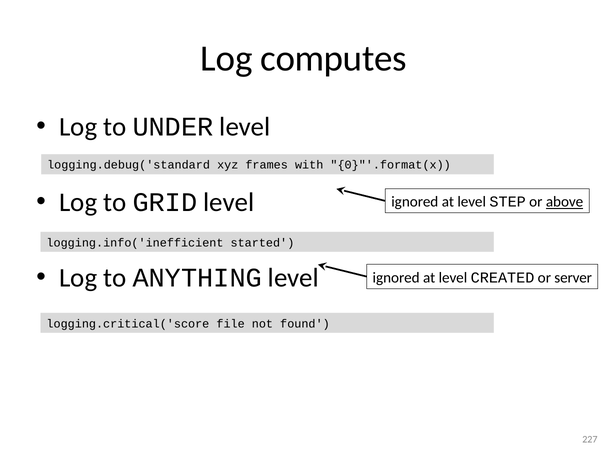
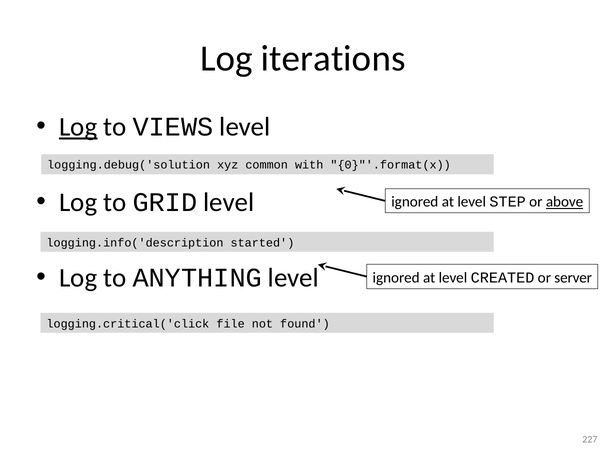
computes: computes -> iterations
Log at (78, 127) underline: none -> present
UNDER: UNDER -> VIEWS
logging.debug('standard: logging.debug('standard -> logging.debug('solution
frames: frames -> common
logging.info('inefficient: logging.info('inefficient -> logging.info('description
logging.critical('score: logging.critical('score -> logging.critical('click
